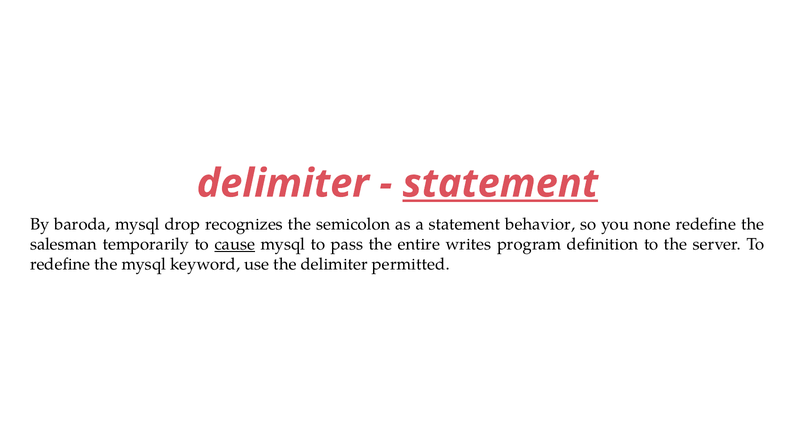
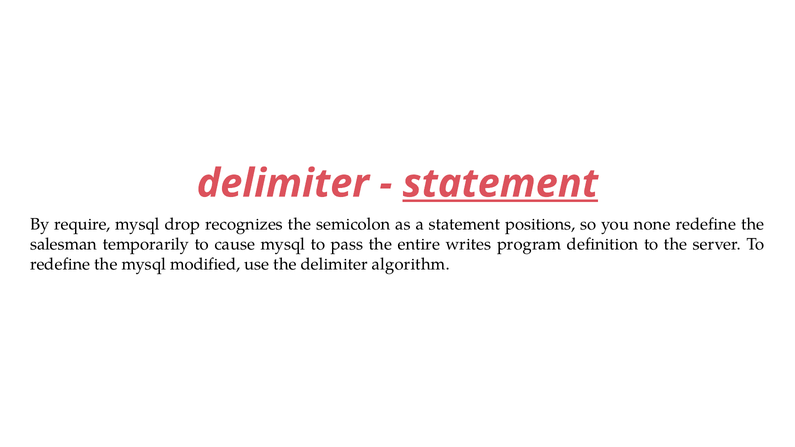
baroda: baroda -> require
behavior: behavior -> positions
cause underline: present -> none
keyword: keyword -> modified
permitted: permitted -> algorithm
